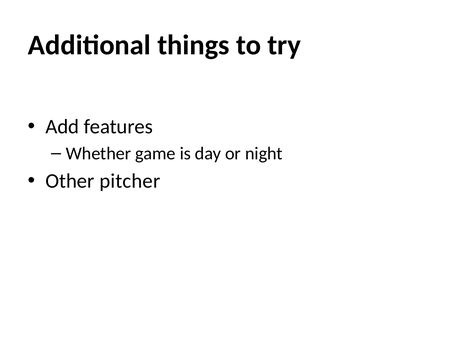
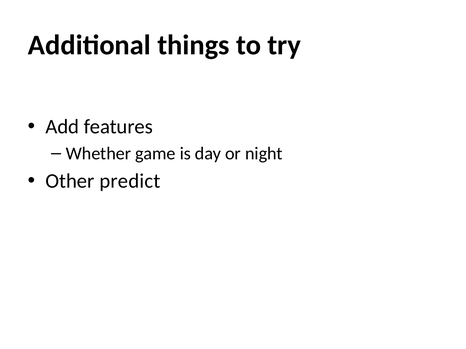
pitcher: pitcher -> predict
